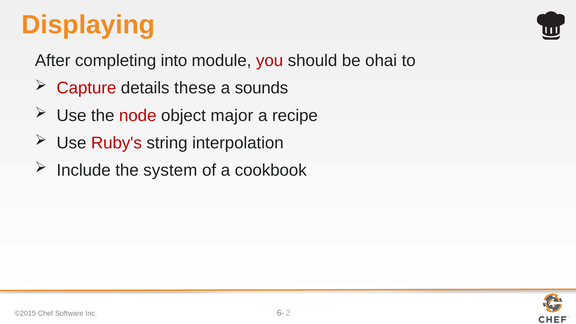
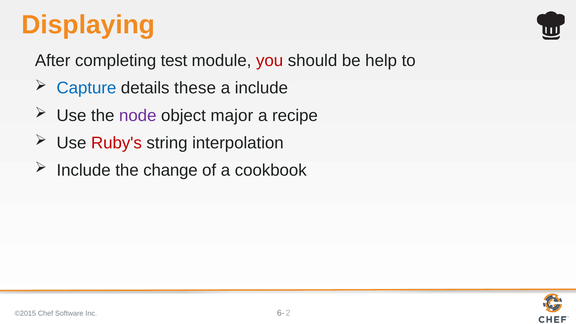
into: into -> test
ohai: ohai -> help
Capture colour: red -> blue
a sounds: sounds -> include
node colour: red -> purple
system: system -> change
